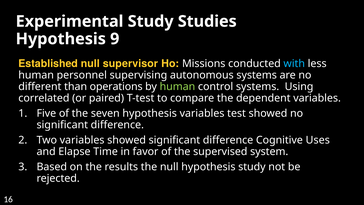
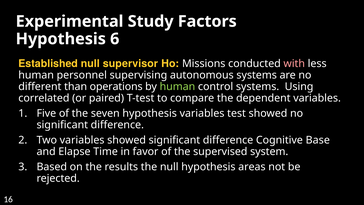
Studies: Studies -> Factors
9: 9 -> 6
with colour: light blue -> pink
Uses: Uses -> Base
hypothesis study: study -> areas
